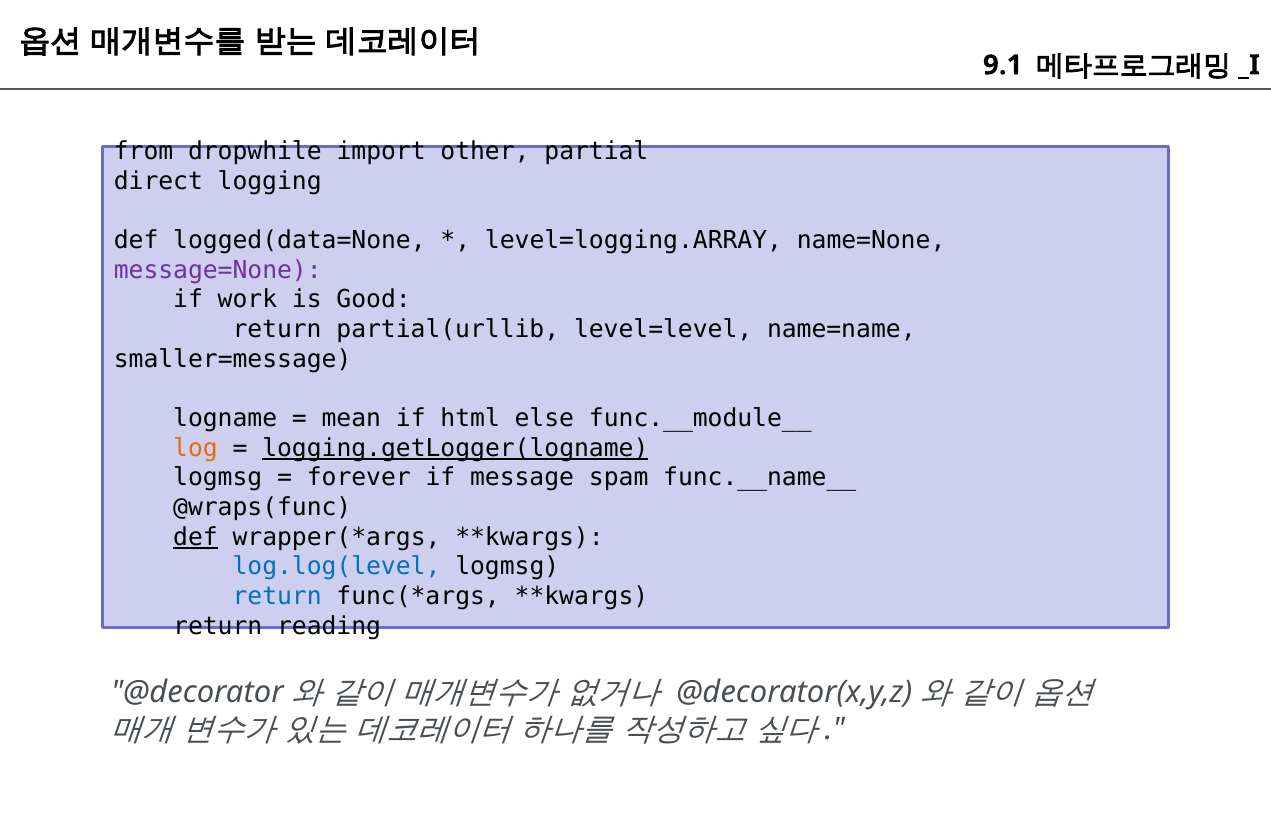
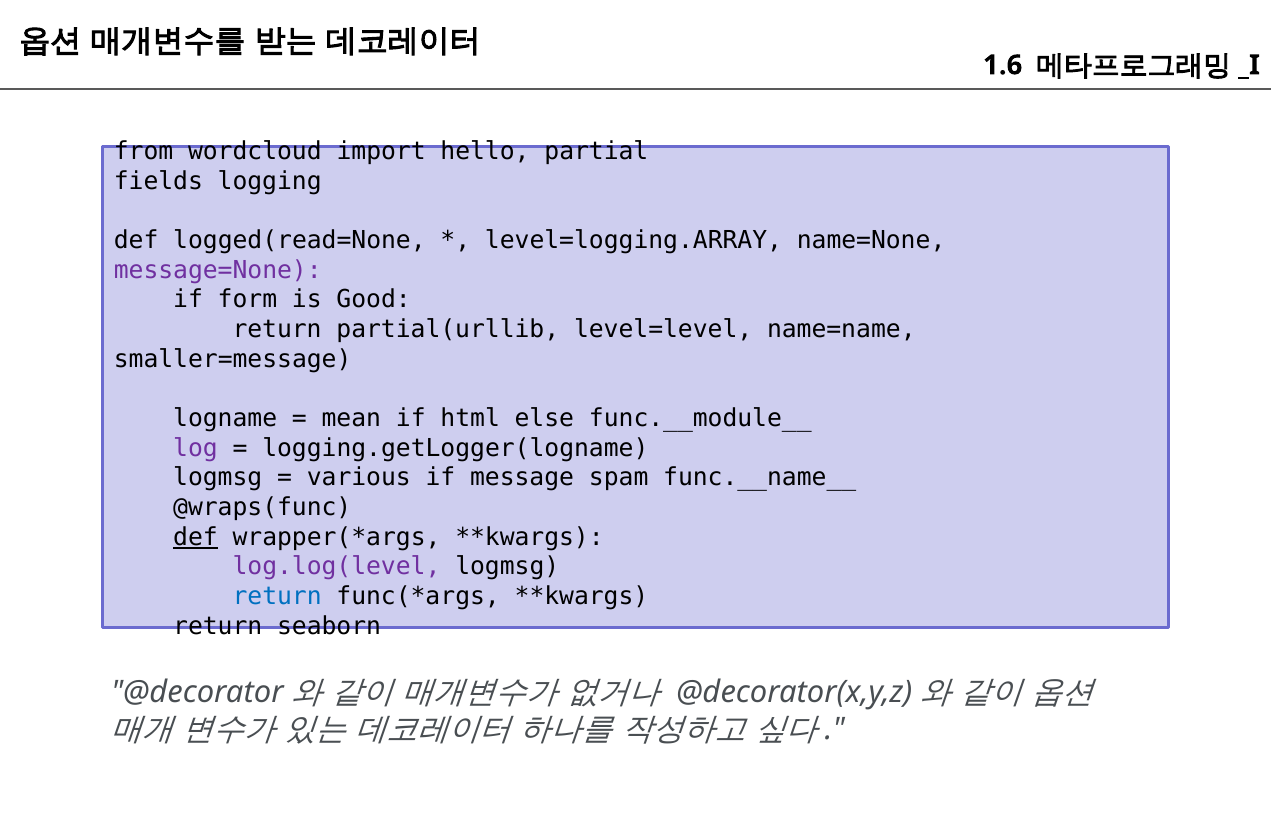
9.1: 9.1 -> 1.6
dropwhile: dropwhile -> wordcloud
other: other -> hello
direct: direct -> fields
logged(data=None: logged(data=None -> logged(read=None
work: work -> form
log colour: orange -> purple
logging.getLogger(logname underline: present -> none
forever: forever -> various
log.log(level colour: blue -> purple
reading: reading -> seaborn
